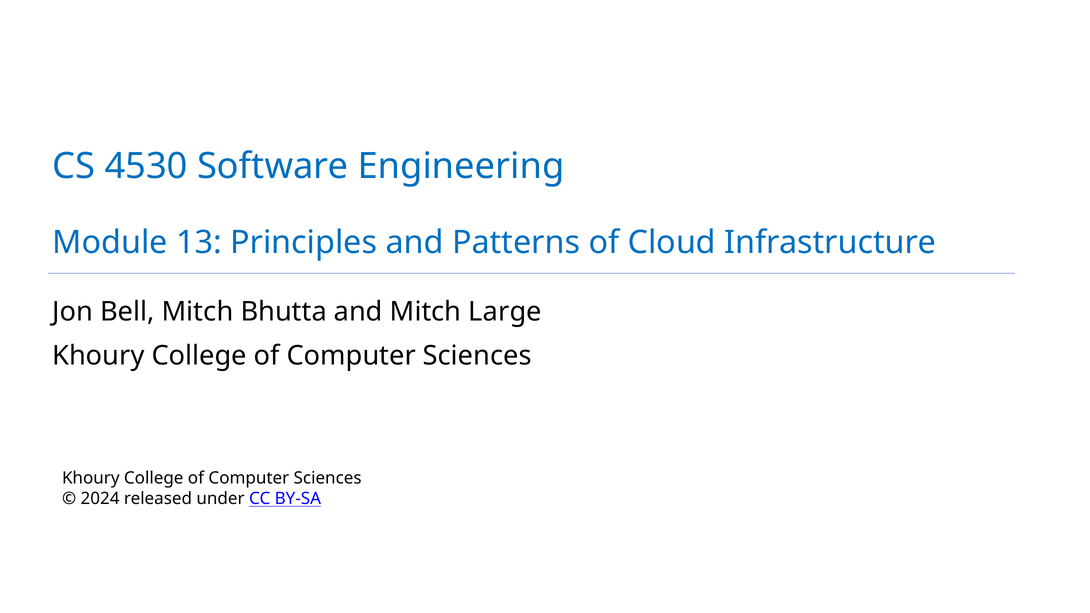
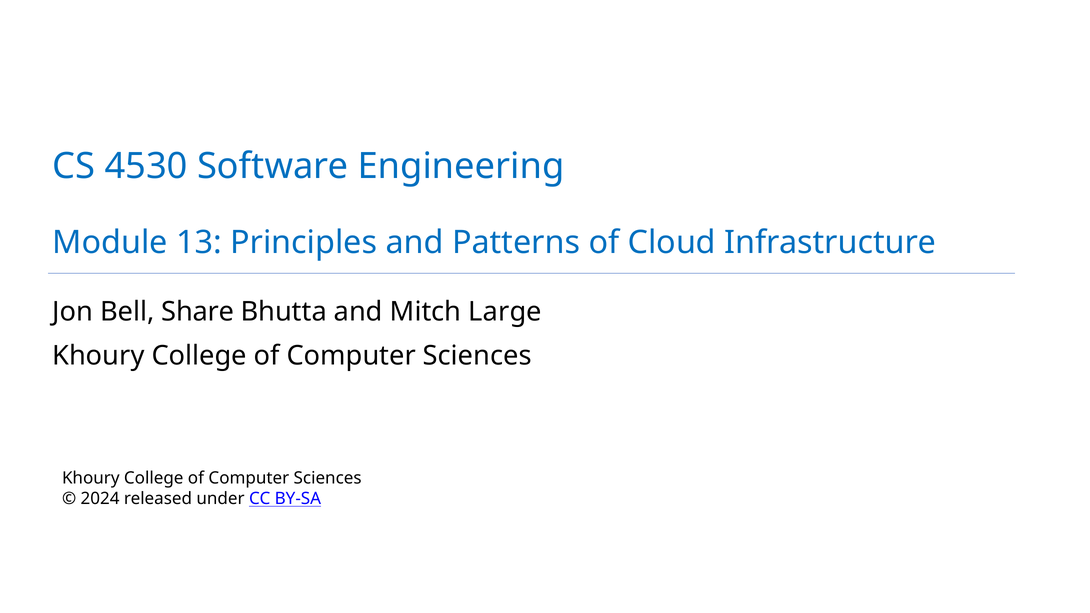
Bell Mitch: Mitch -> Share
